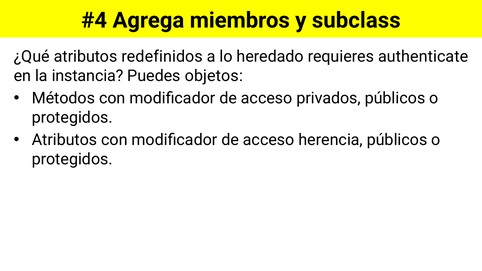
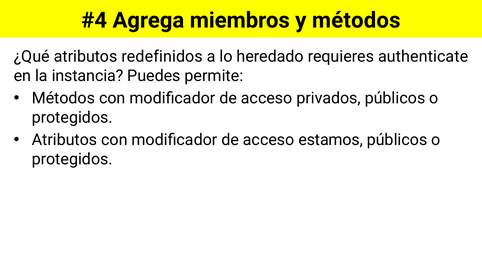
y subclass: subclass -> métodos
objetos: objetos -> permite
herencia: herencia -> estamos
